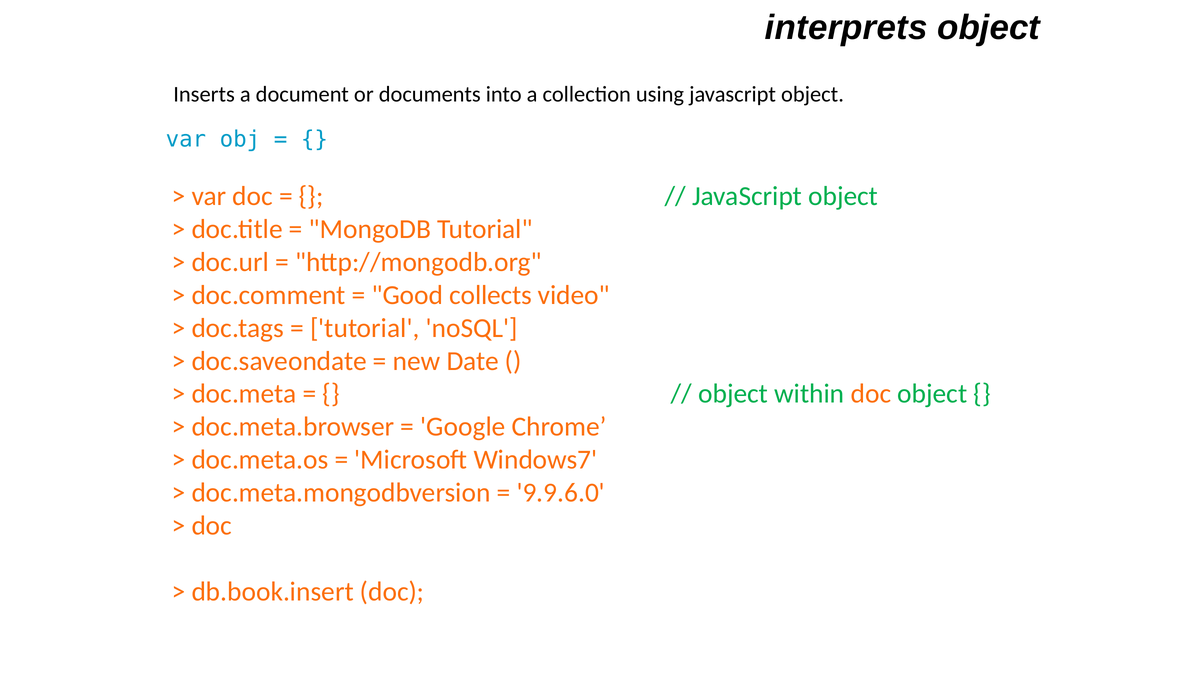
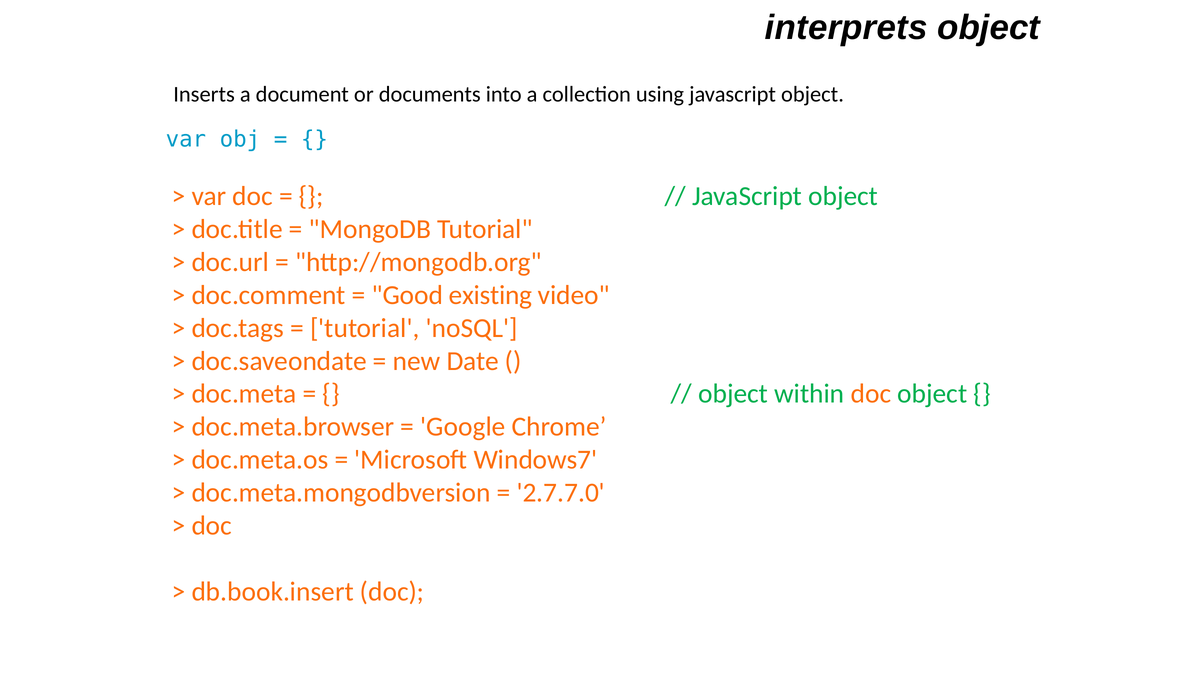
collects: collects -> existing
9.9.6.0: 9.9.6.0 -> 2.7.7.0
